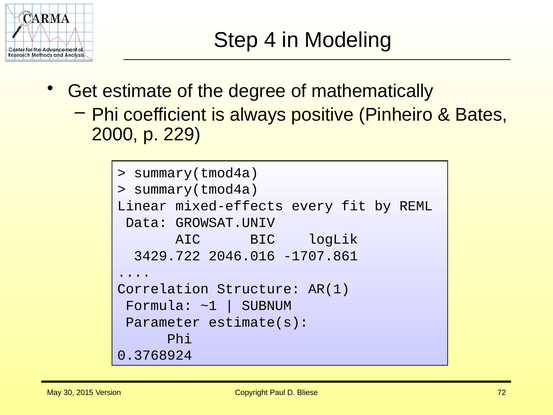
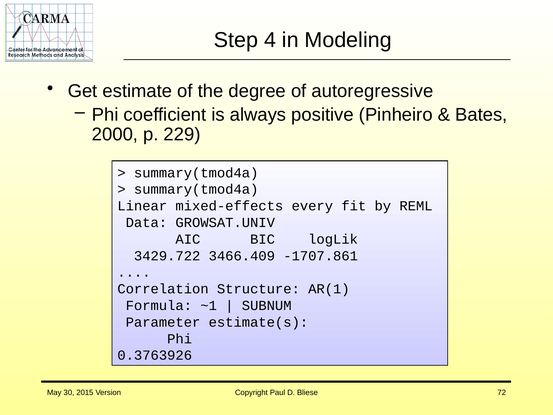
mathematically: mathematically -> autoregressive
2046.016: 2046.016 -> 3466.409
0.3768924: 0.3768924 -> 0.3763926
